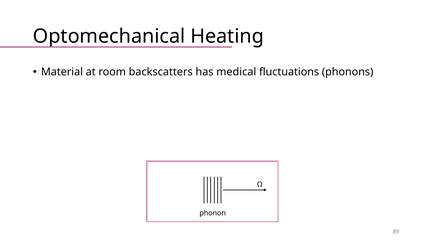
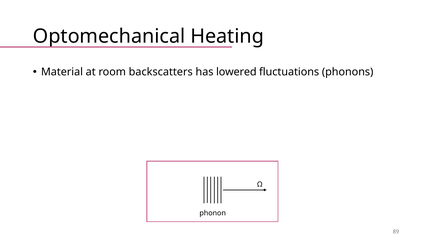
medical: medical -> lowered
